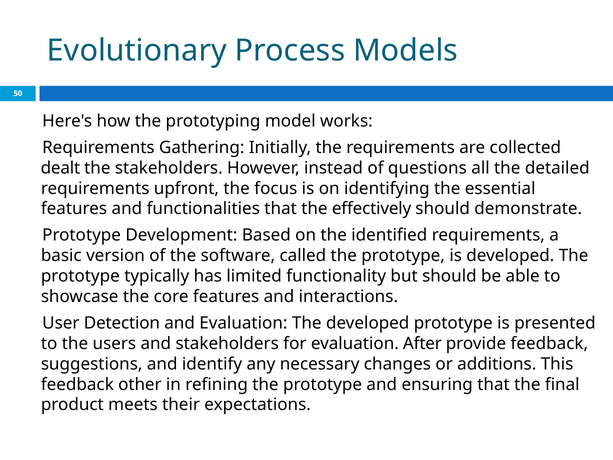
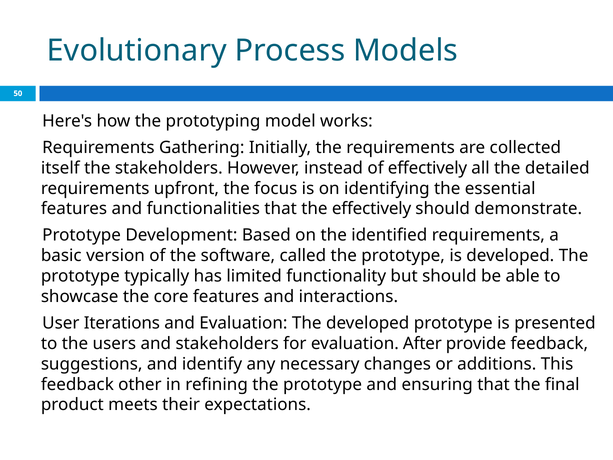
dealt: dealt -> itself
of questions: questions -> effectively
Detection: Detection -> Iterations
